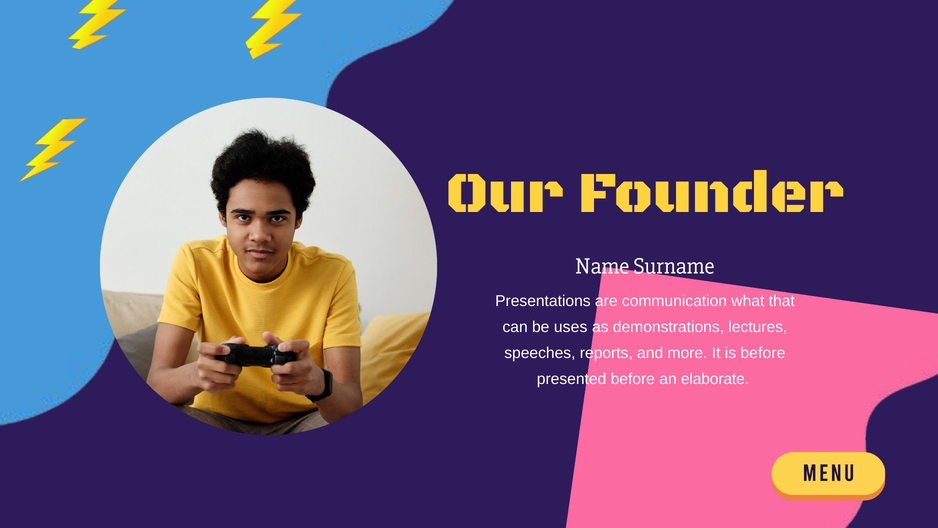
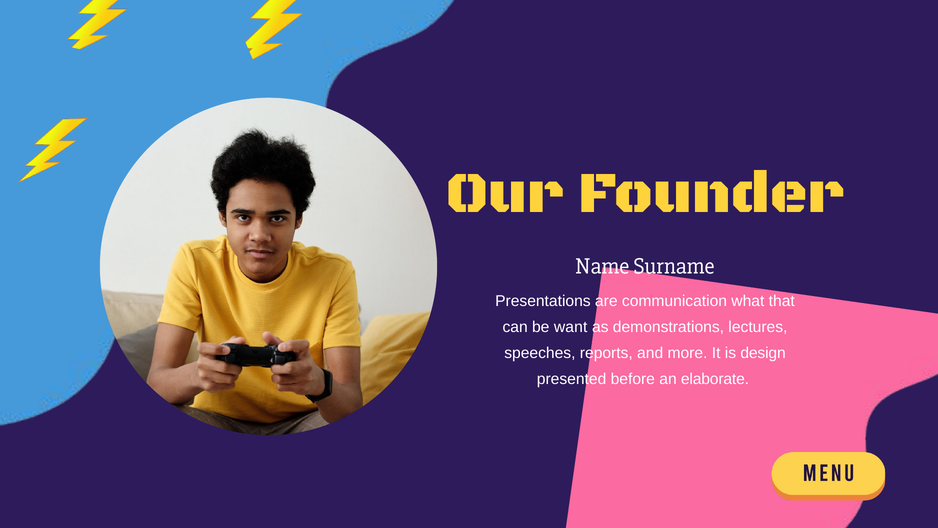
uses: uses -> want
is before: before -> design
